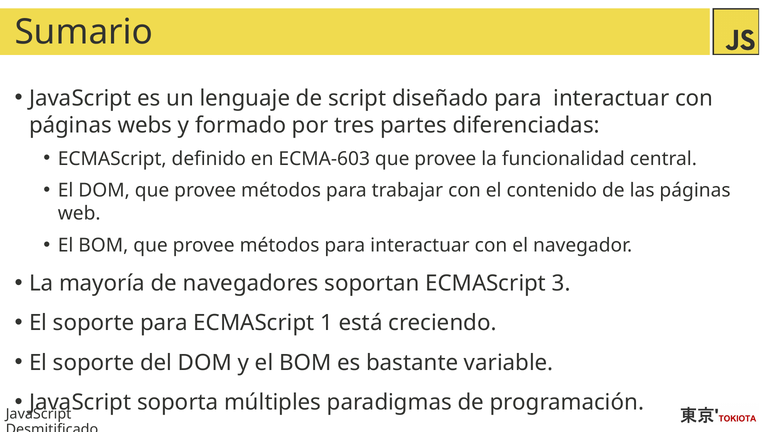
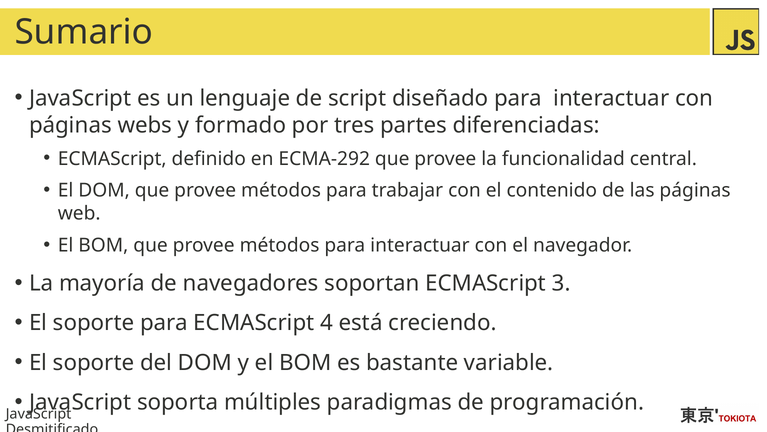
ECMA-603: ECMA-603 -> ECMA-292
1: 1 -> 4
